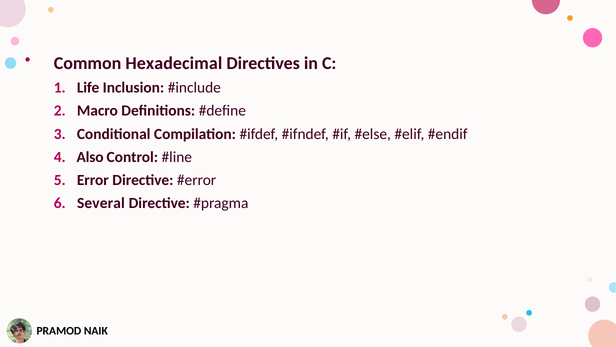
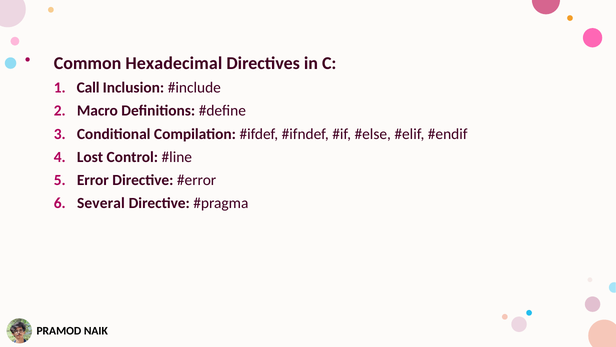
Life: Life -> Call
Also: Also -> Lost
